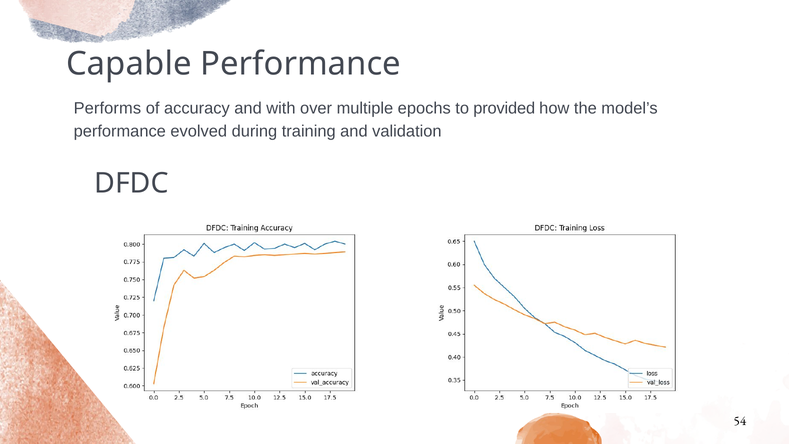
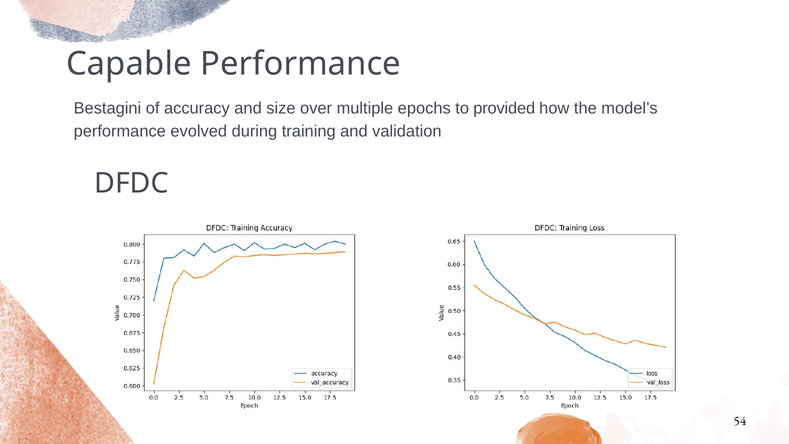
Performs: Performs -> Bestagini
with: with -> size
